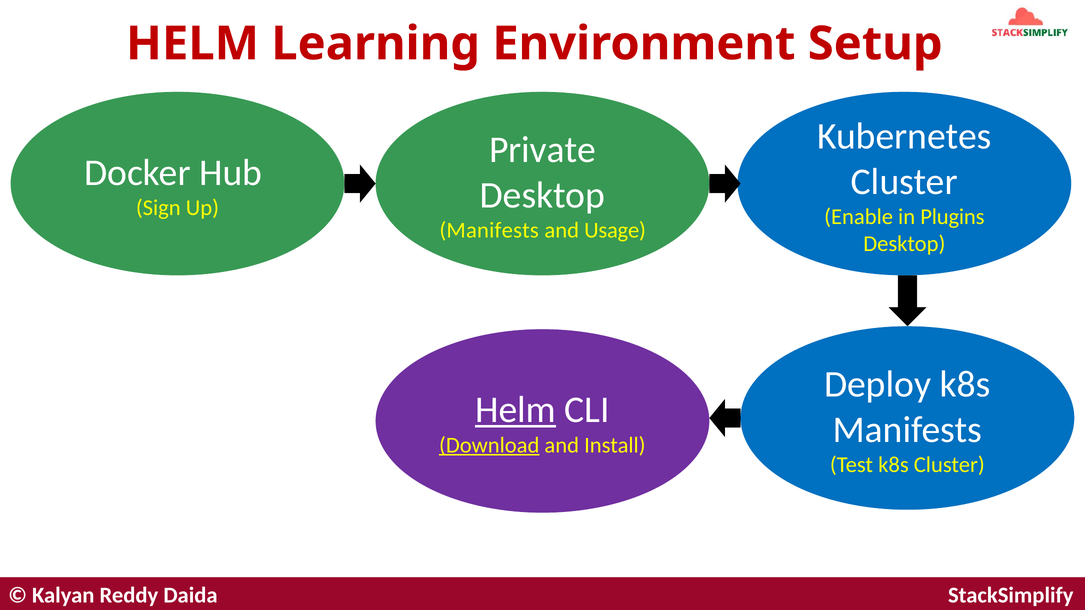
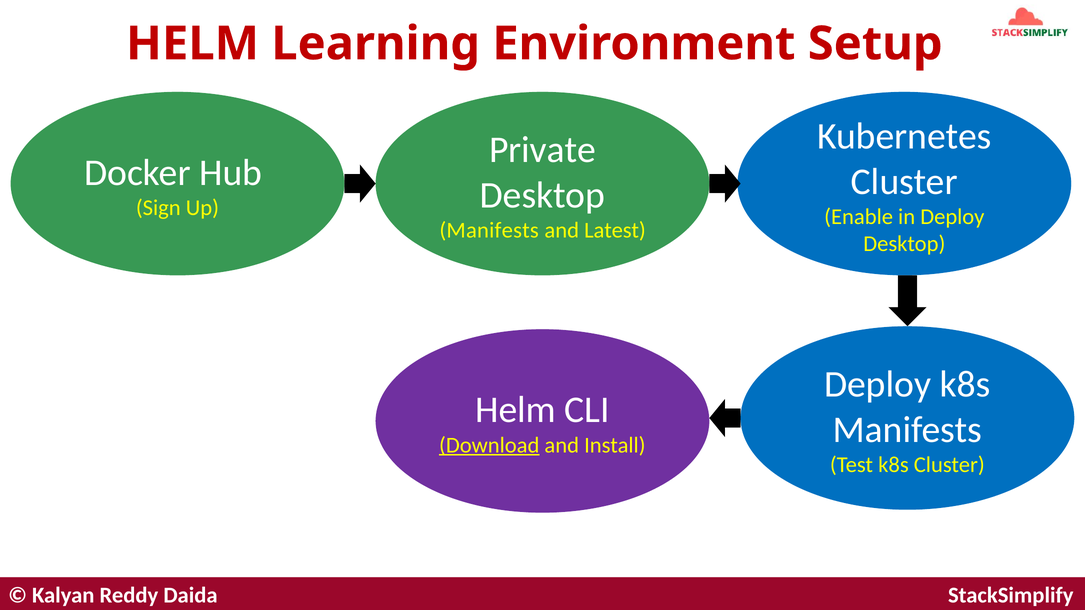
in Plugins: Plugins -> Deploy
Usage: Usage -> Latest
Helm at (515, 410) underline: present -> none
